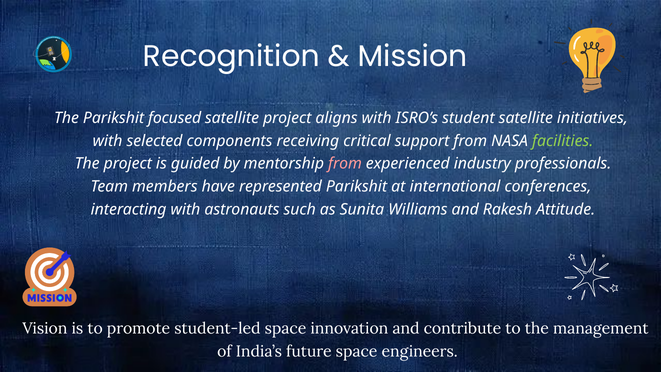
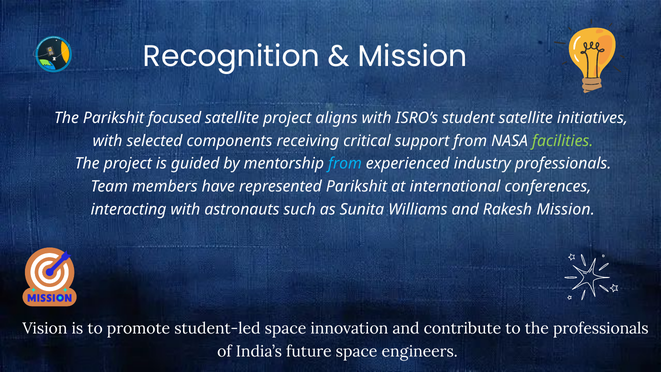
from at (345, 164) colour: pink -> light blue
Rakesh Attitude: Attitude -> Mission
the management: management -> professionals
